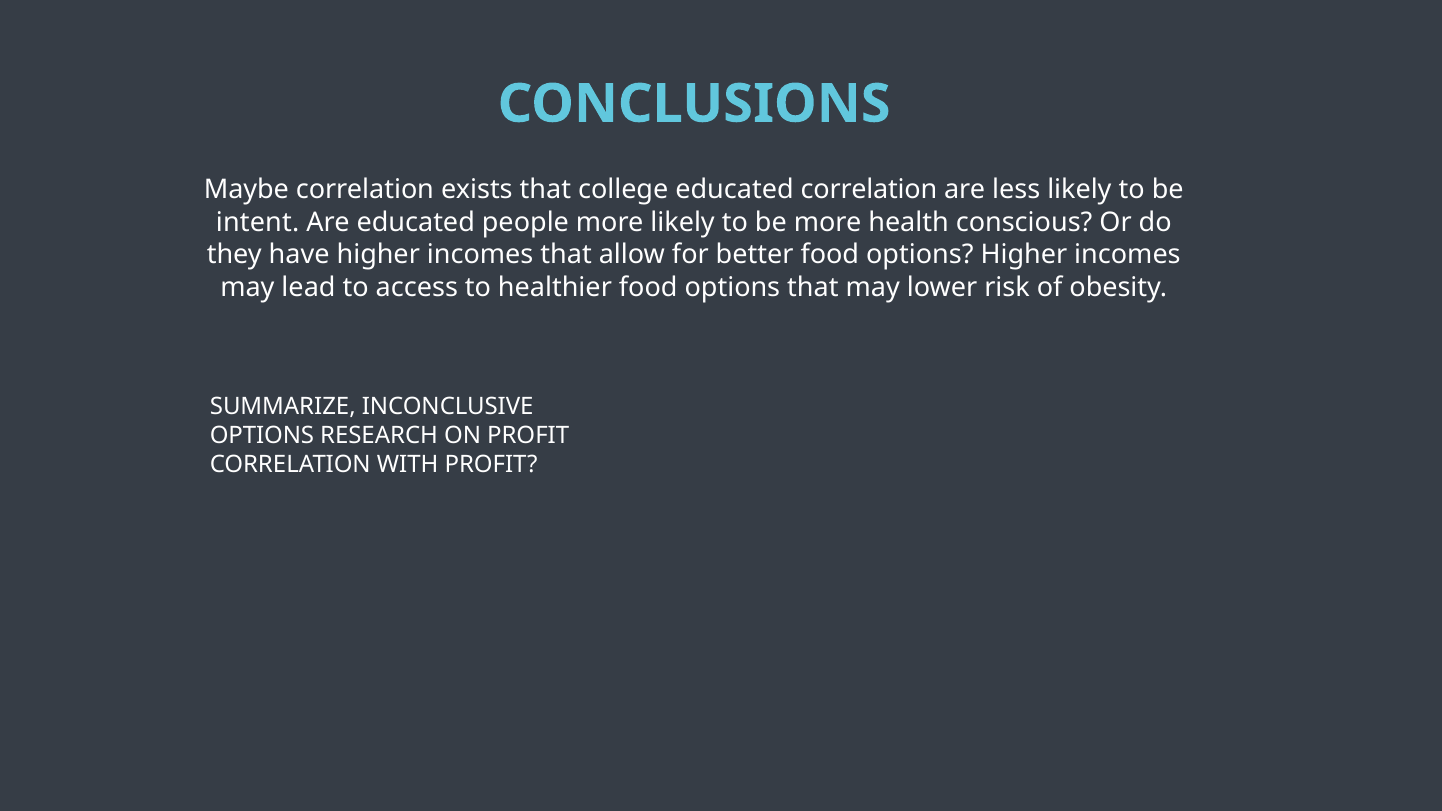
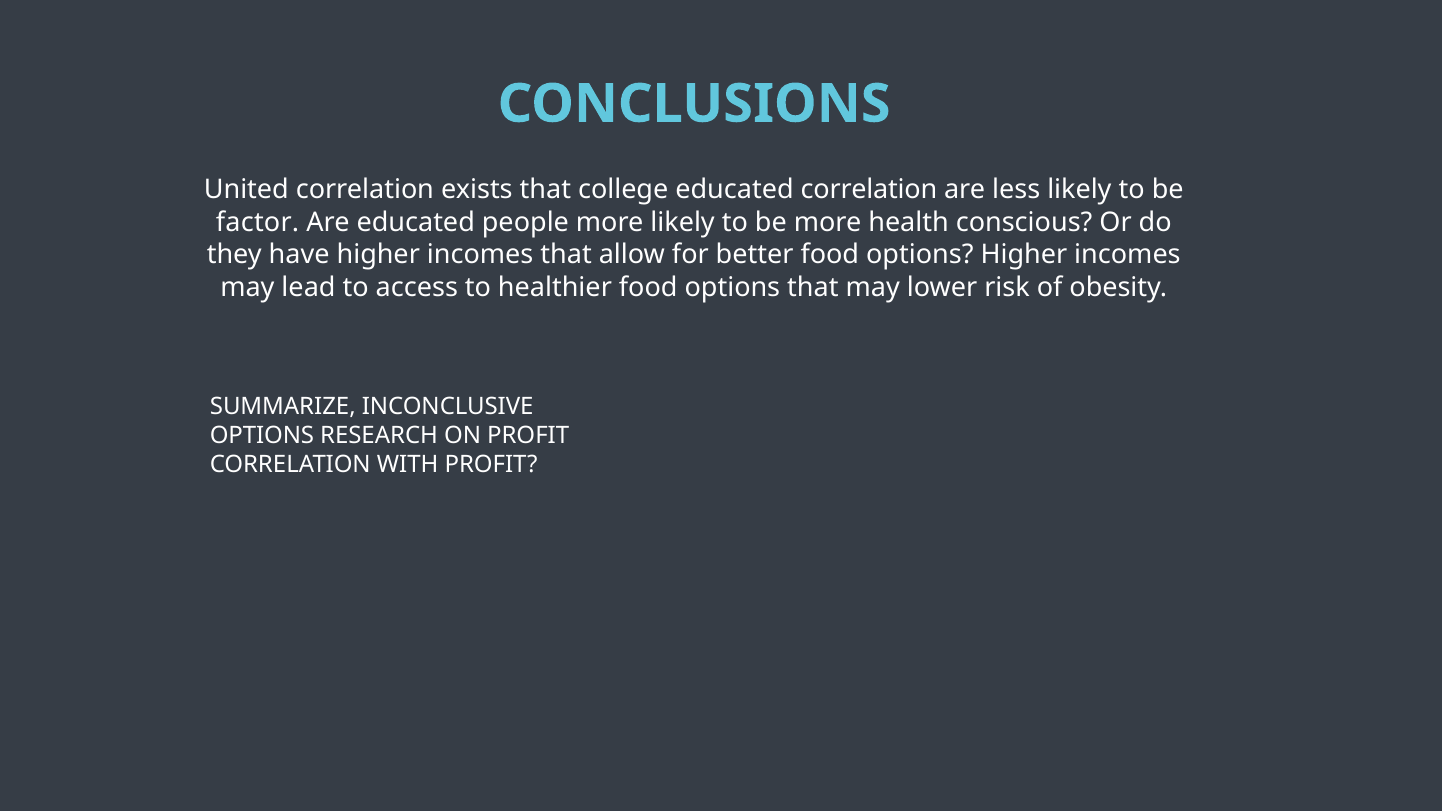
Maybe: Maybe -> United
intent: intent -> factor
